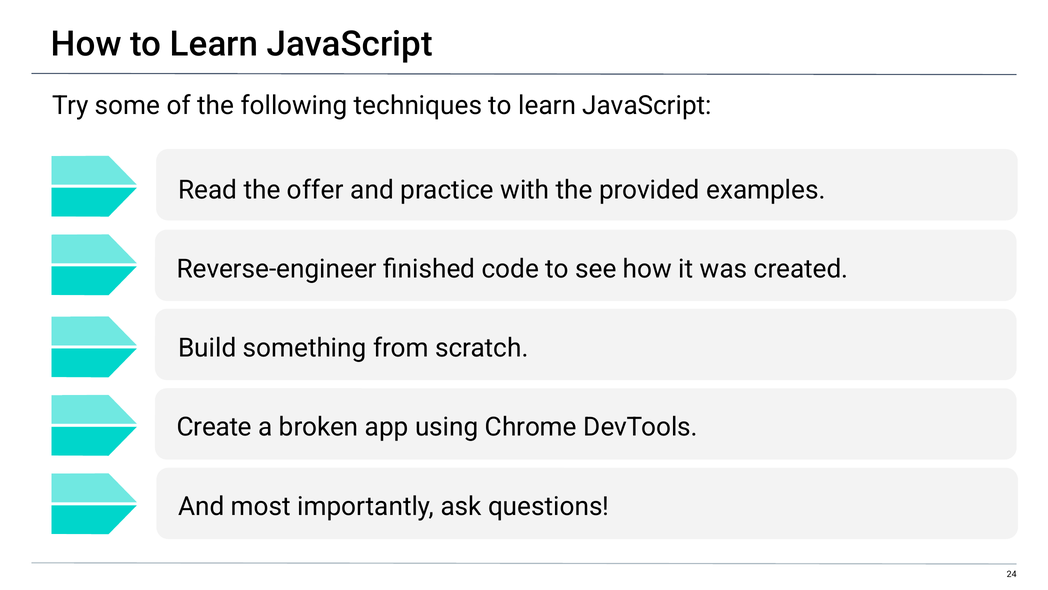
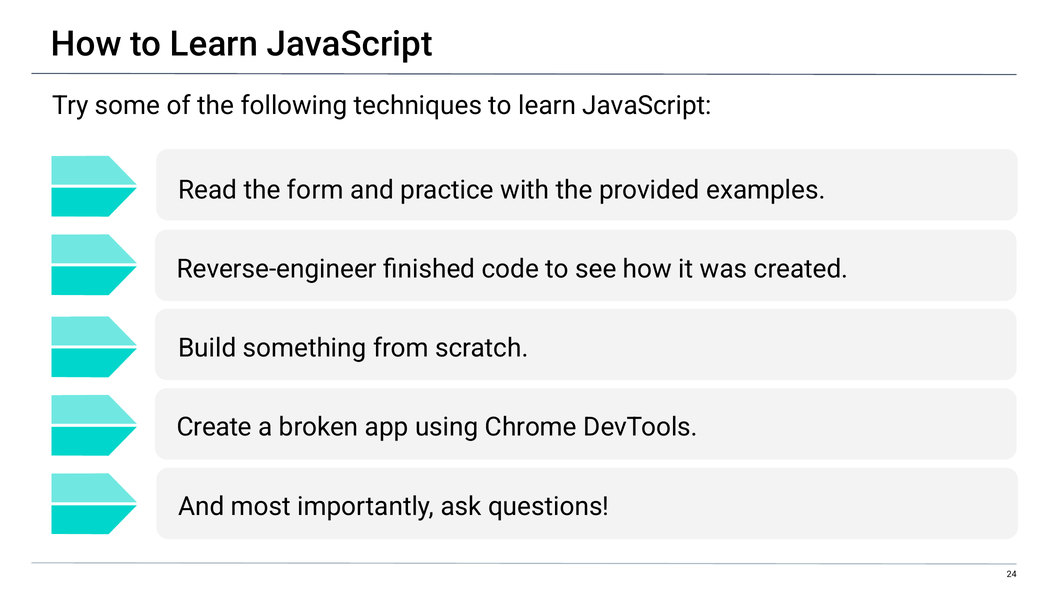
offer: offer -> form
